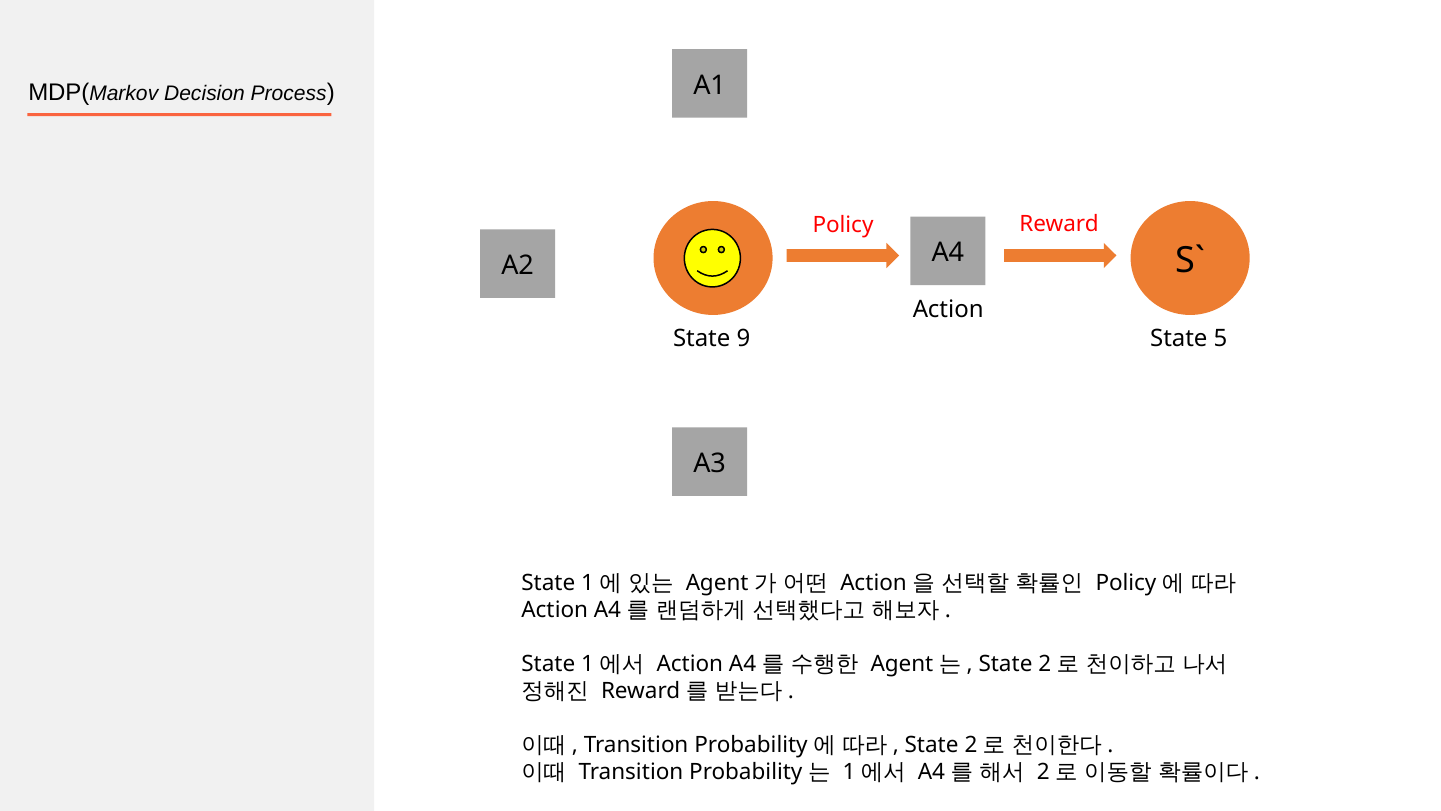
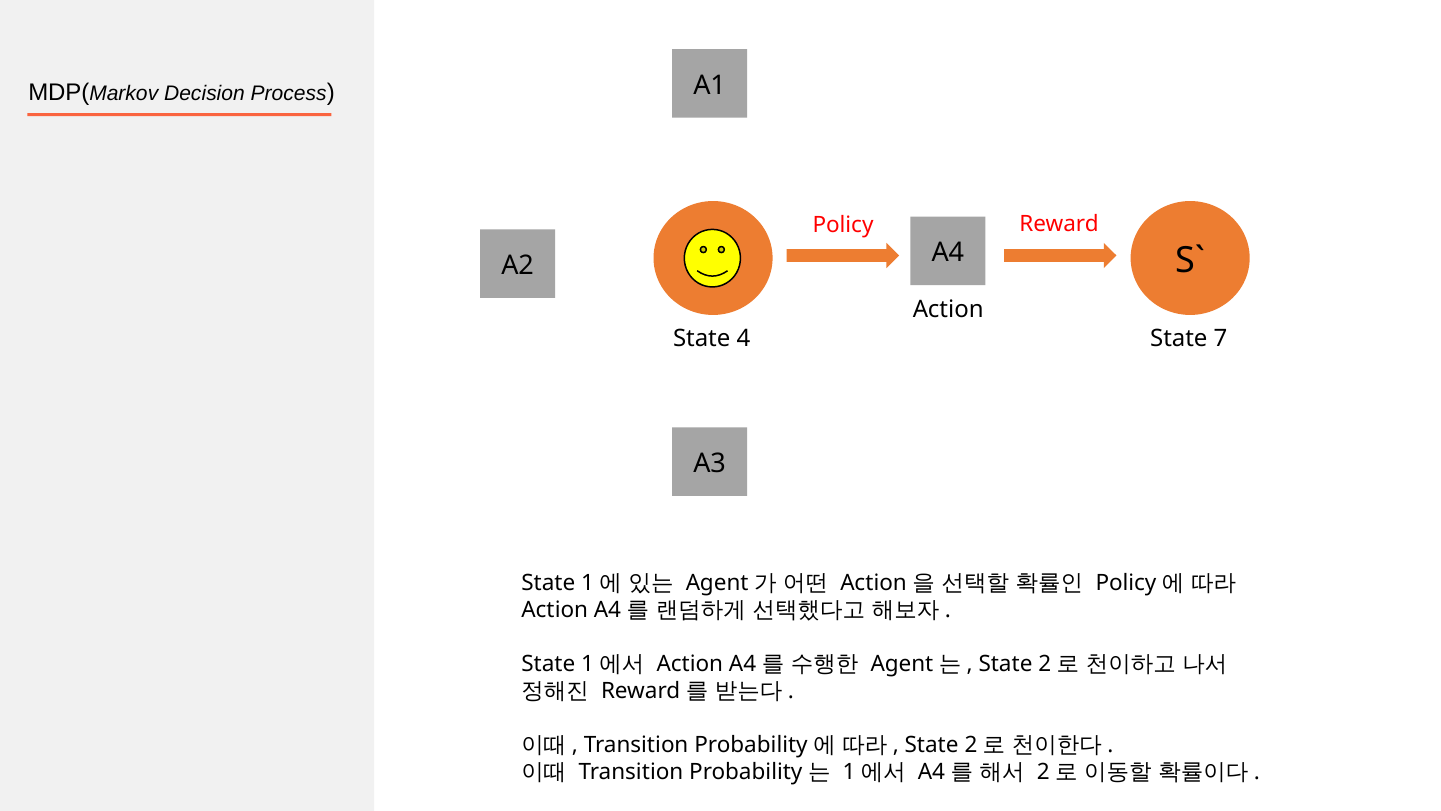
9: 9 -> 4
5: 5 -> 7
